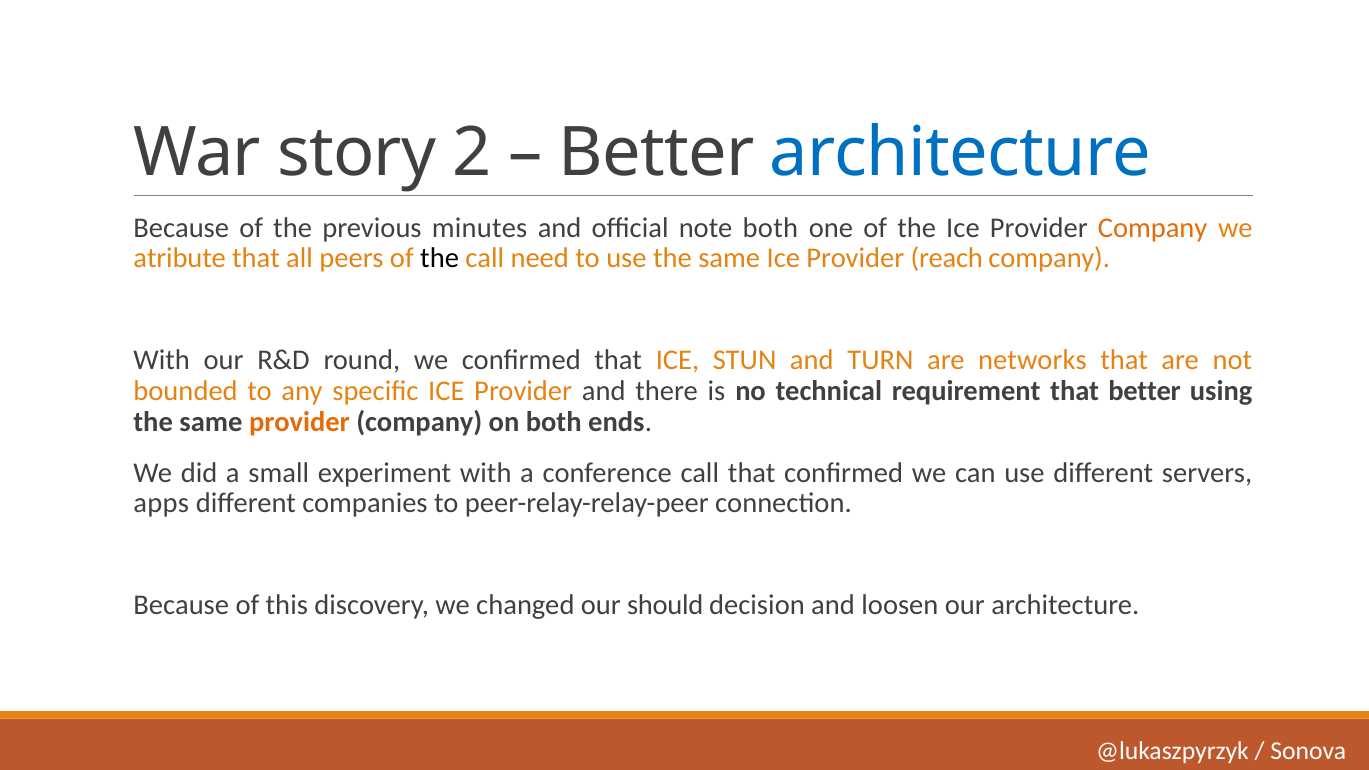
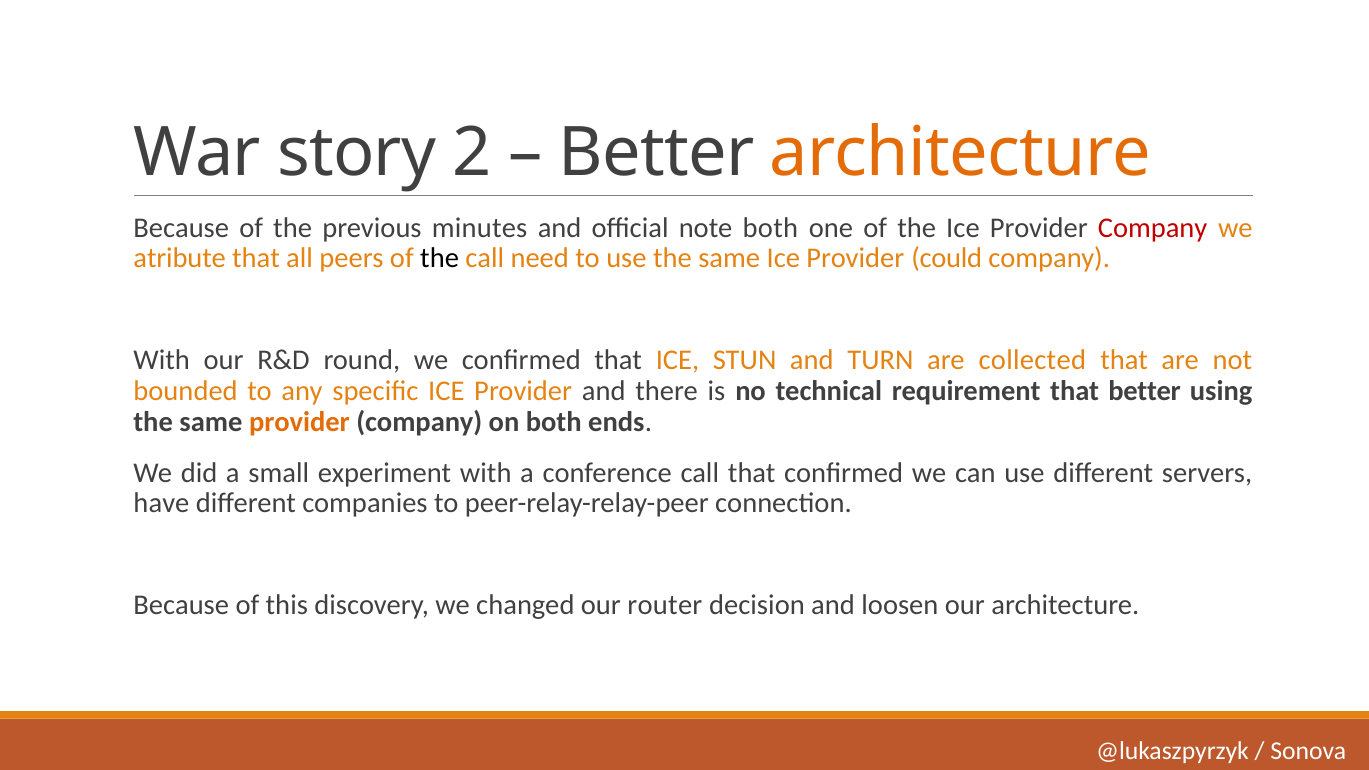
architecture at (960, 153) colour: blue -> orange
Company at (1153, 228) colour: orange -> red
reach: reach -> could
networks: networks -> collected
apps: apps -> have
should: should -> router
